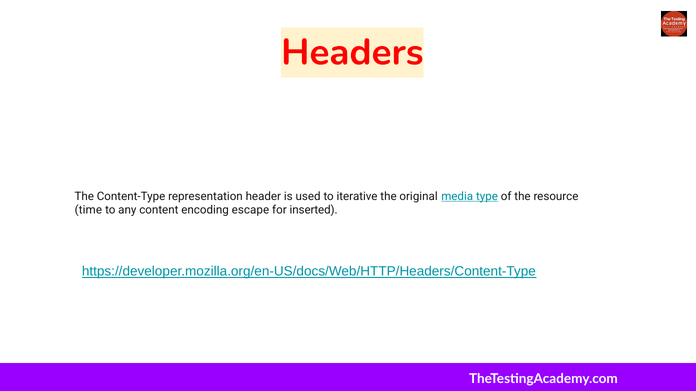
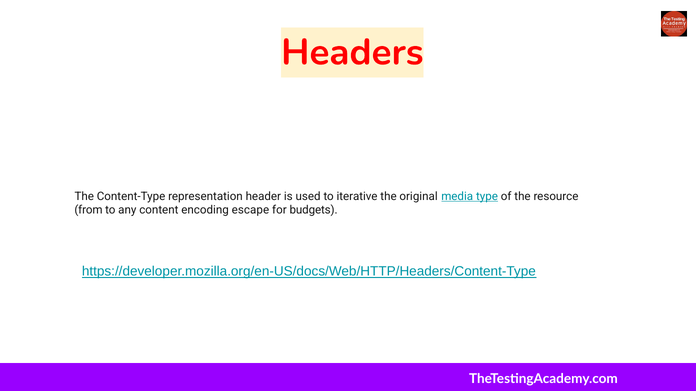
time: time -> from
inserted: inserted -> budgets
